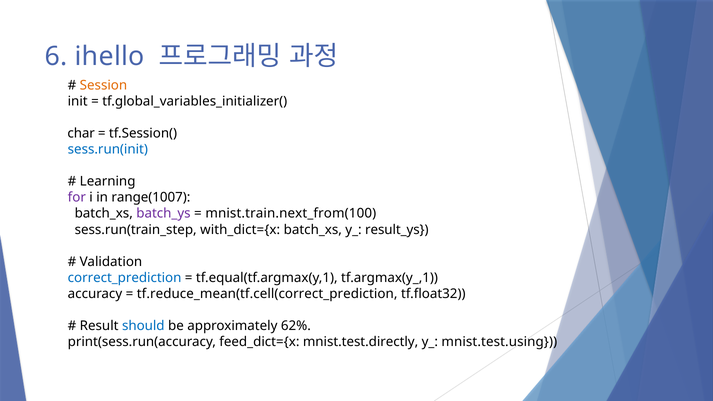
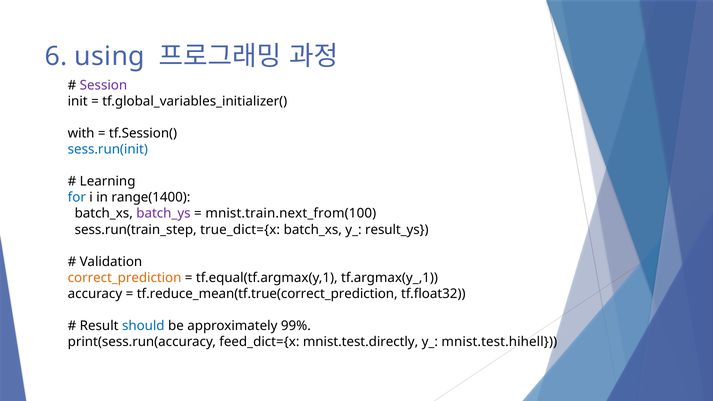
ihello: ihello -> using
Session colour: orange -> purple
char: char -> with
for colour: purple -> blue
range(1007: range(1007 -> range(1400
with_dict={x: with_dict={x -> true_dict={x
correct_prediction colour: blue -> orange
tf.reduce_mean(tf.cell(correct_prediction: tf.reduce_mean(tf.cell(correct_prediction -> tf.reduce_mean(tf.true(correct_prediction
62%: 62% -> 99%
mnist.test.using: mnist.test.using -> mnist.test.hihell
